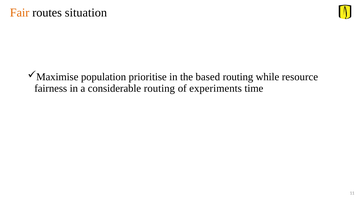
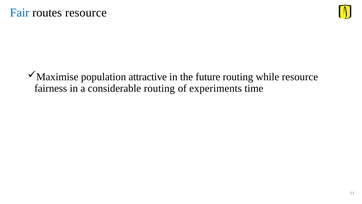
Fair colour: orange -> blue
routes situation: situation -> resource
prioritise: prioritise -> attractive
based: based -> future
